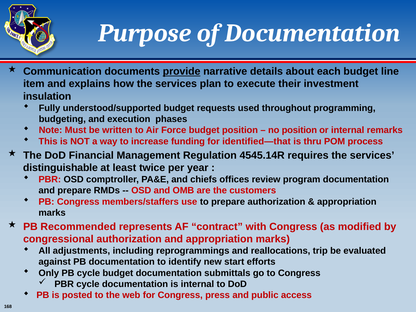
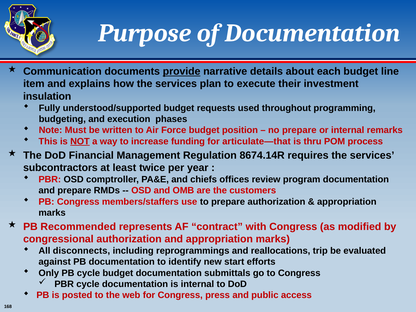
no position: position -> prepare
NOT underline: none -> present
identified—that: identified—that -> articulate—that
4545.14R: 4545.14R -> 8674.14R
distinguishable: distinguishable -> subcontractors
adjustments: adjustments -> disconnects
